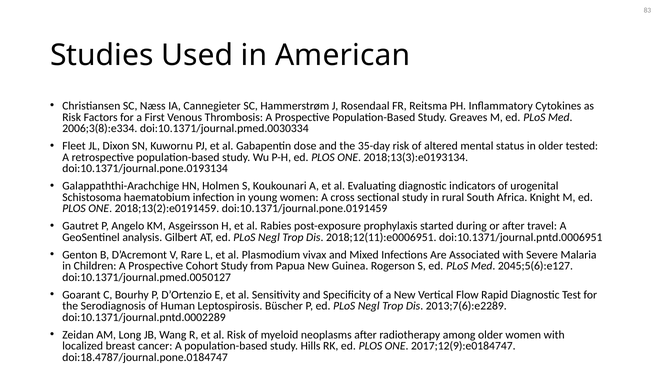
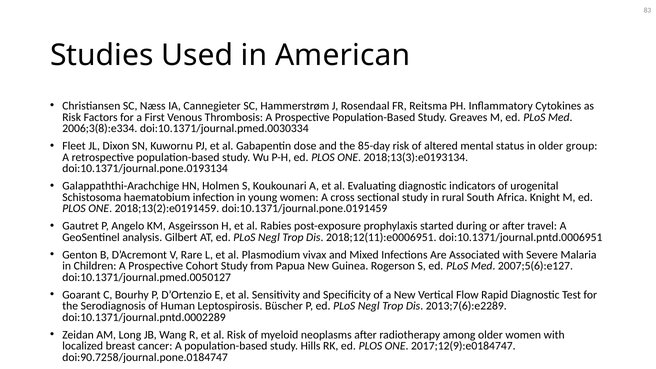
35-day: 35-day -> 85-day
tested: tested -> group
2045;5(6):e127: 2045;5(6):e127 -> 2007;5(6):e127
doi:18.4787/journal.pone.0184747: doi:18.4787/journal.pone.0184747 -> doi:90.7258/journal.pone.0184747
